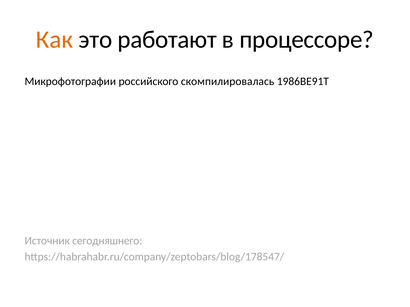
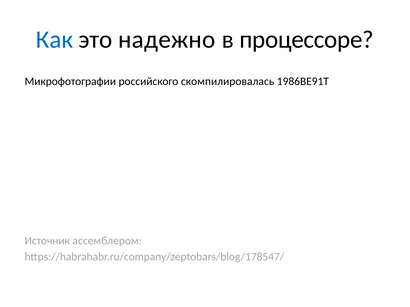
Как colour: orange -> blue
работают: работают -> надежно
сегодняшнего: сегодняшнего -> ассемблером
